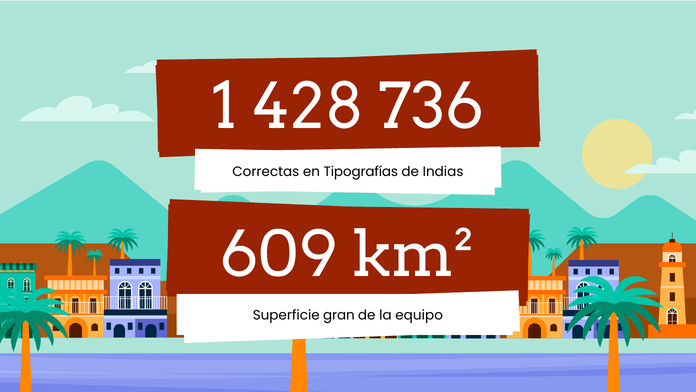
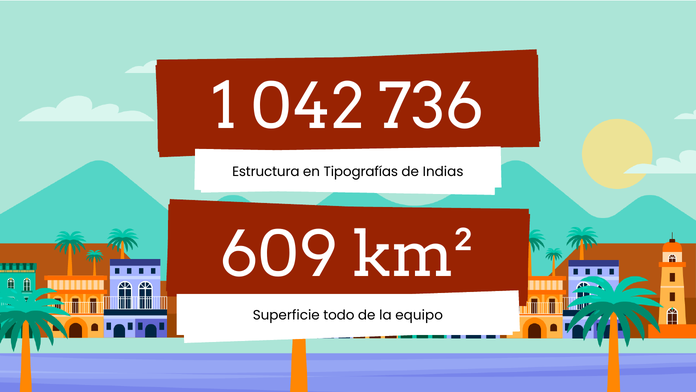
428: 428 -> 042
Correctas: Correctas -> Estructura
gran: gran -> todo
